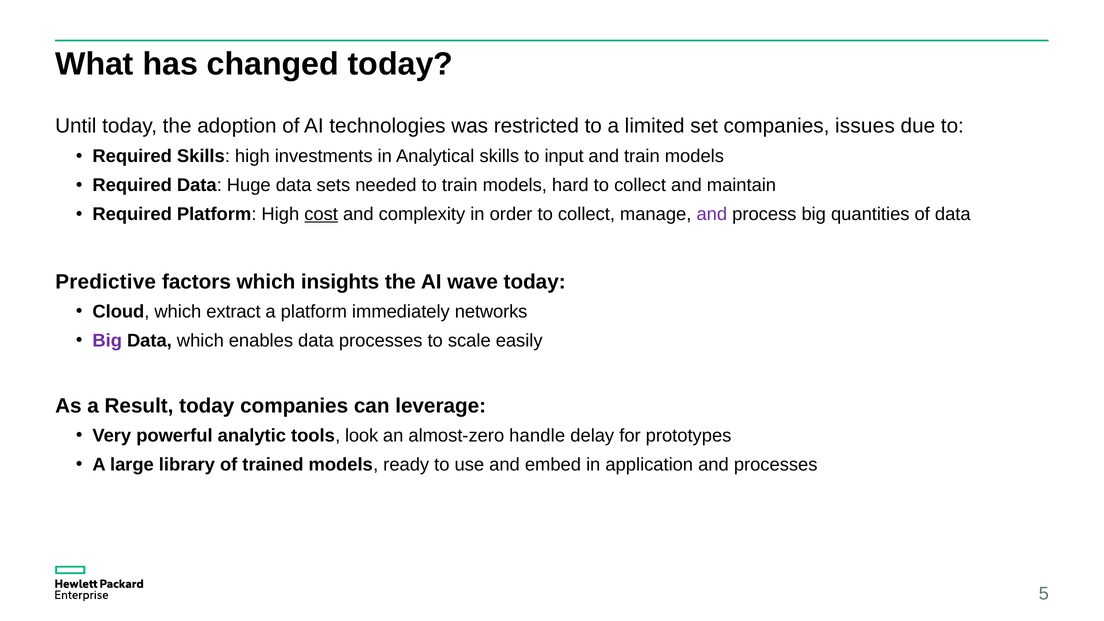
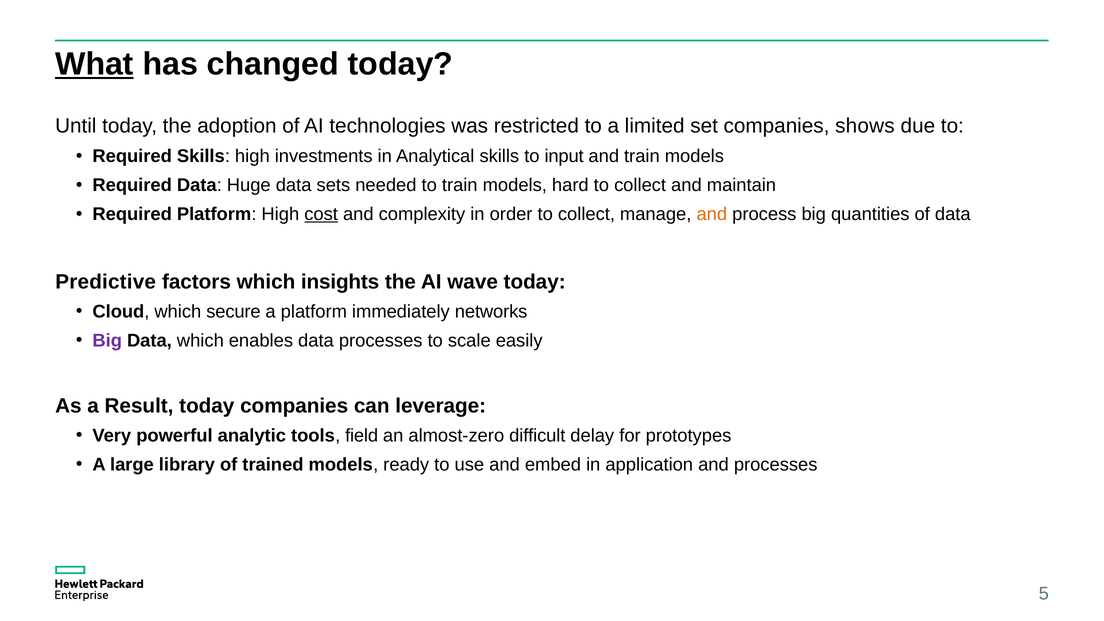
What underline: none -> present
issues: issues -> shows
and at (712, 214) colour: purple -> orange
extract: extract -> secure
look: look -> field
handle: handle -> difficult
